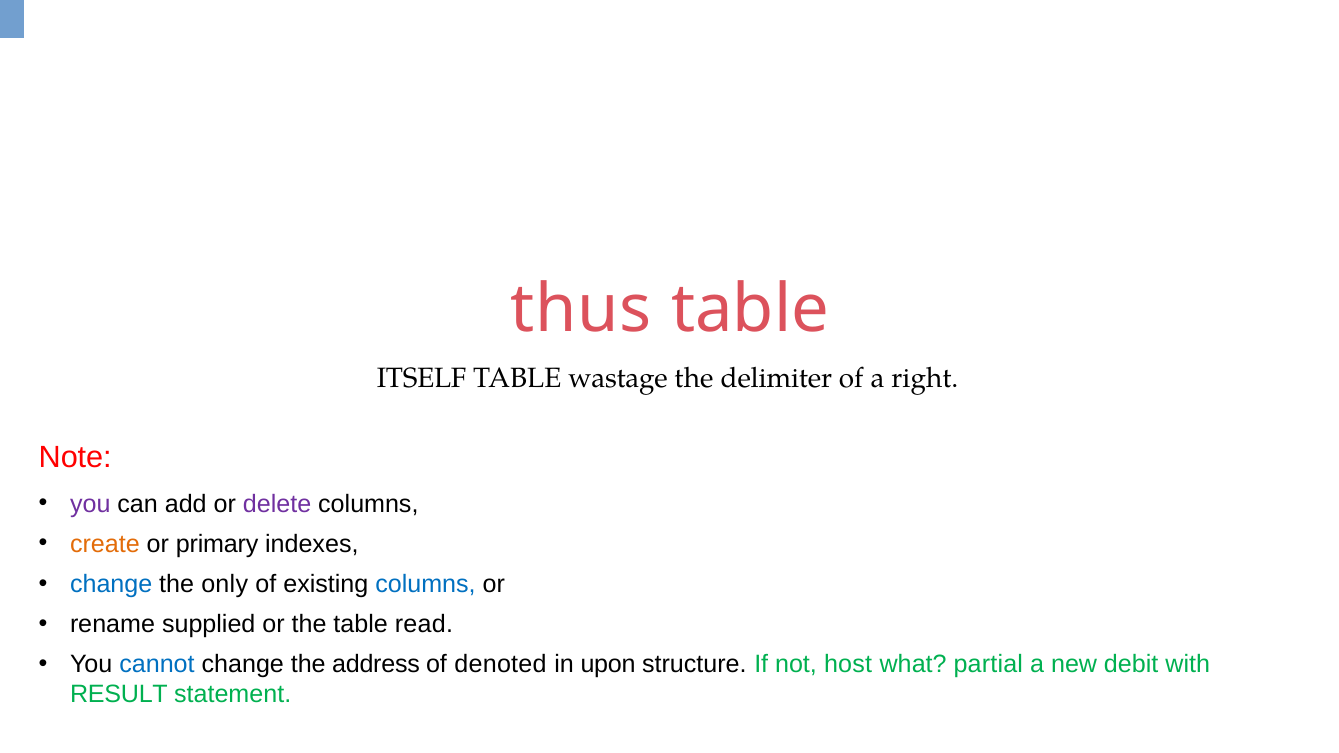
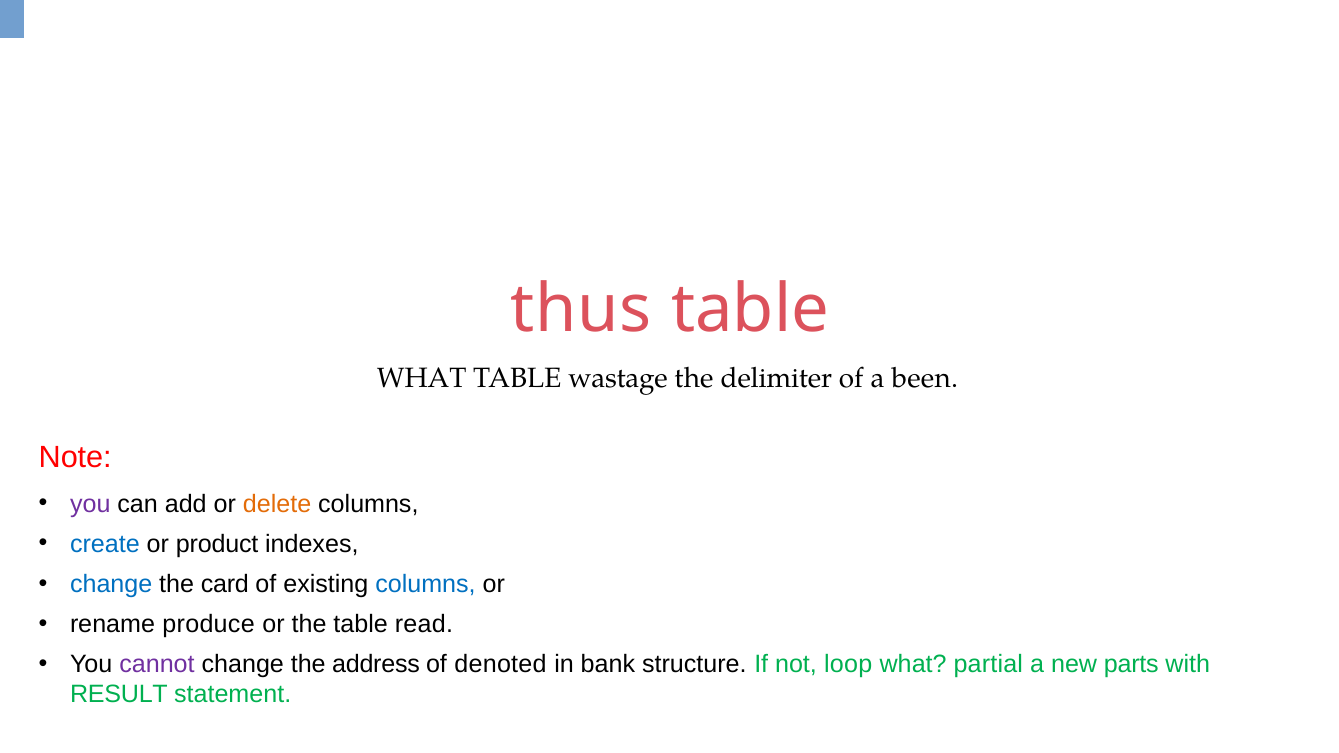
ITSELF at (422, 378): ITSELF -> WHAT
right: right -> been
delete colour: purple -> orange
create colour: orange -> blue
primary: primary -> product
only: only -> card
supplied: supplied -> produce
cannot colour: blue -> purple
upon: upon -> bank
host: host -> loop
debit: debit -> parts
